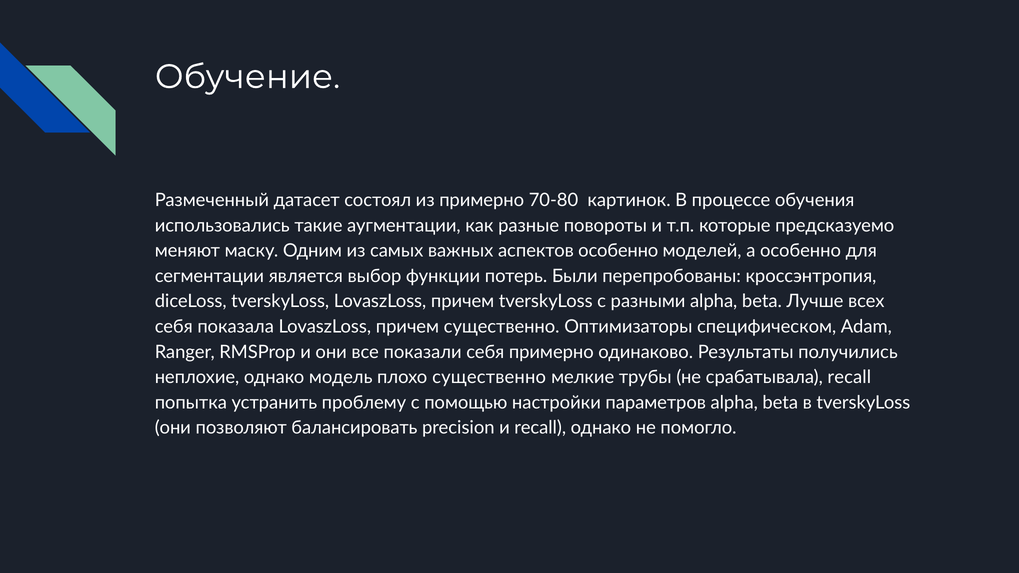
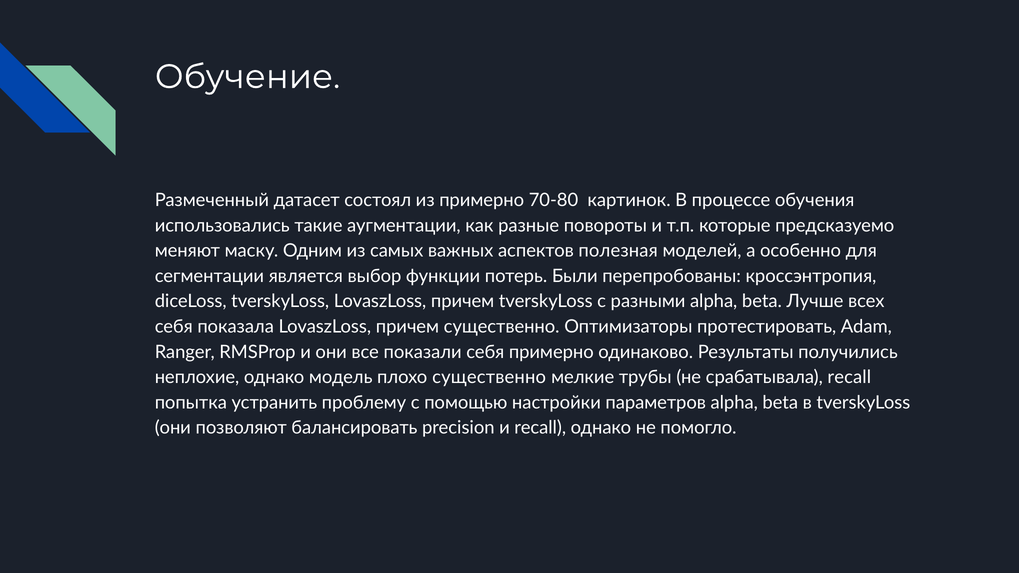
аспектов особенно: особенно -> полезная
специфическом: специфическом -> протестировать
